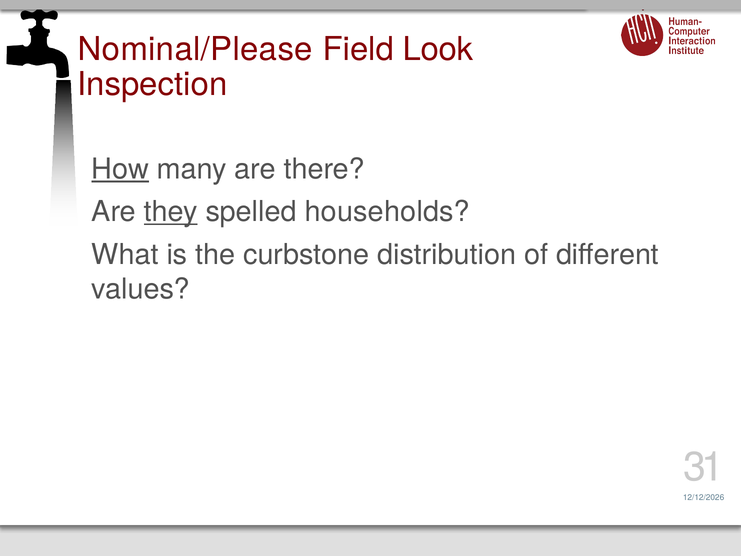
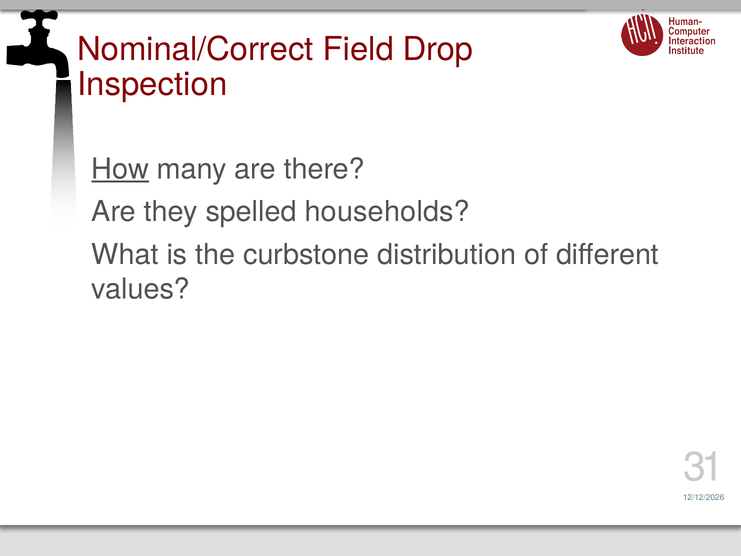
Nominal/Please: Nominal/Please -> Nominal/Correct
Look: Look -> Drop
they underline: present -> none
